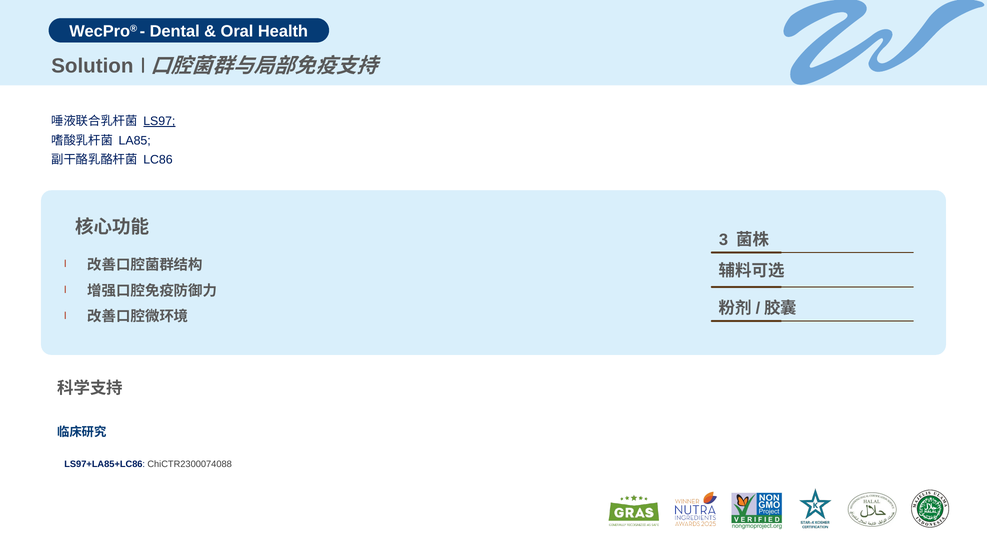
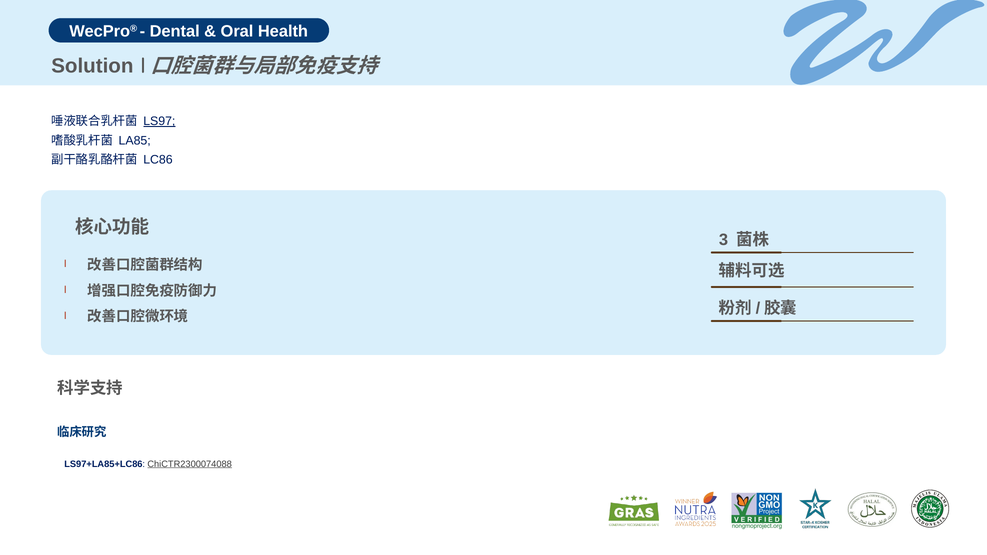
ChiCTR2300074088 underline: none -> present
